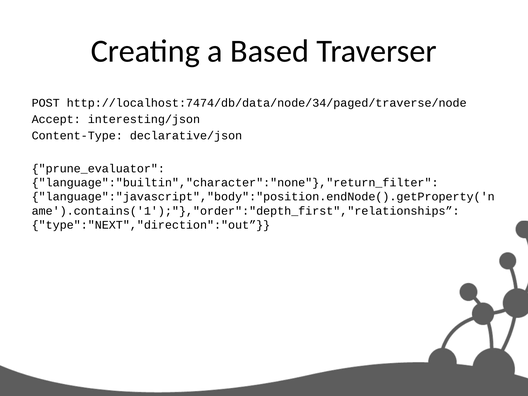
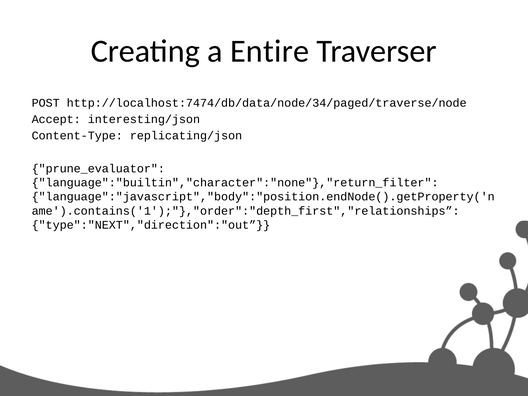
Based: Based -> Entire
declarative/json: declarative/json -> replicating/json
